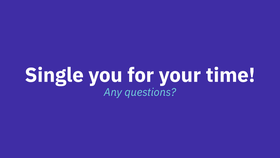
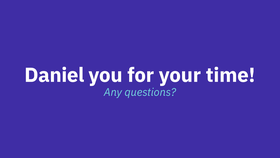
Single: Single -> Daniel
